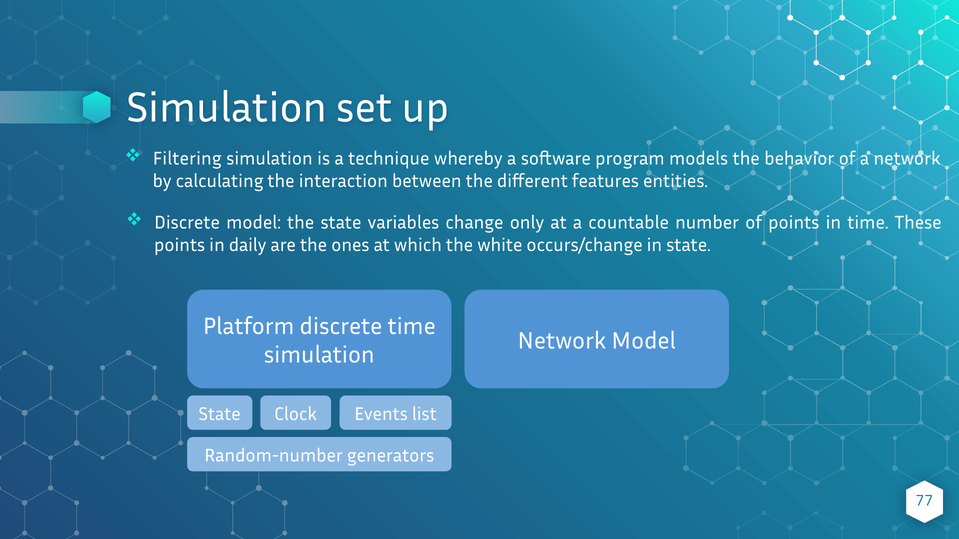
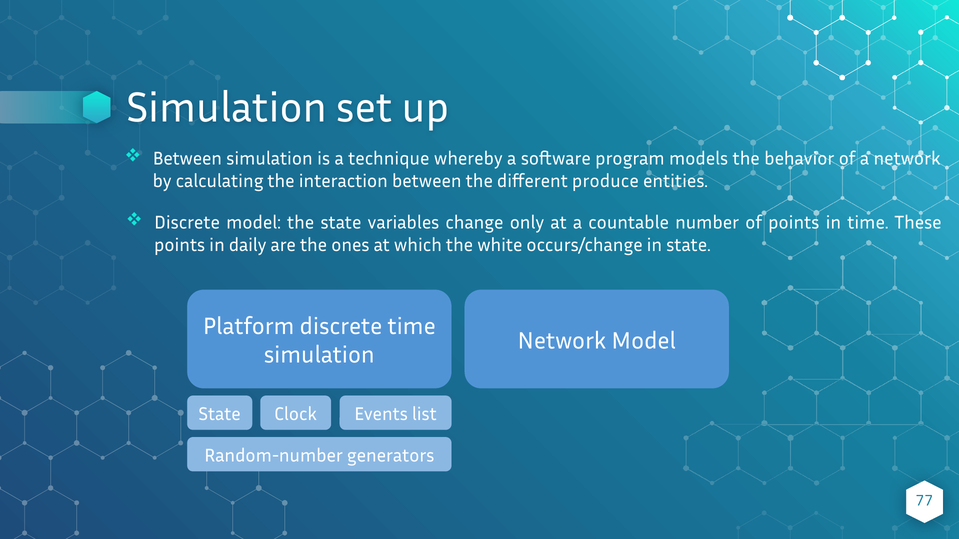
Filtering at (187, 159): Filtering -> Between
features: features -> produce
